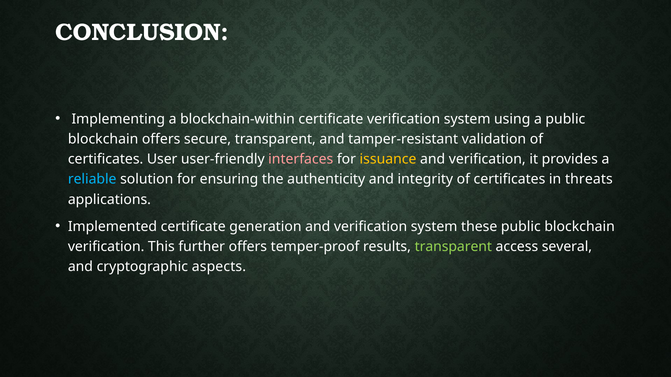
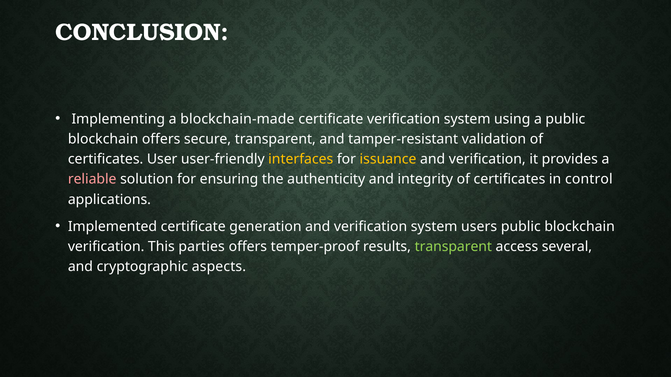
blockchain-within: blockchain-within -> blockchain-made
interfaces colour: pink -> yellow
reliable colour: light blue -> pink
threats: threats -> control
these: these -> users
further: further -> parties
